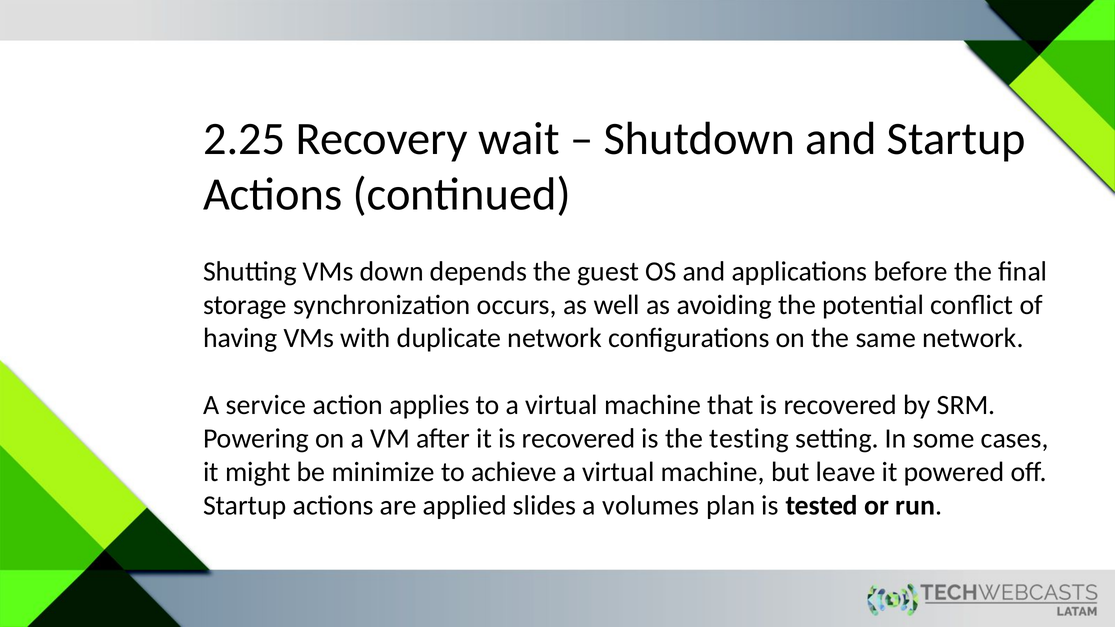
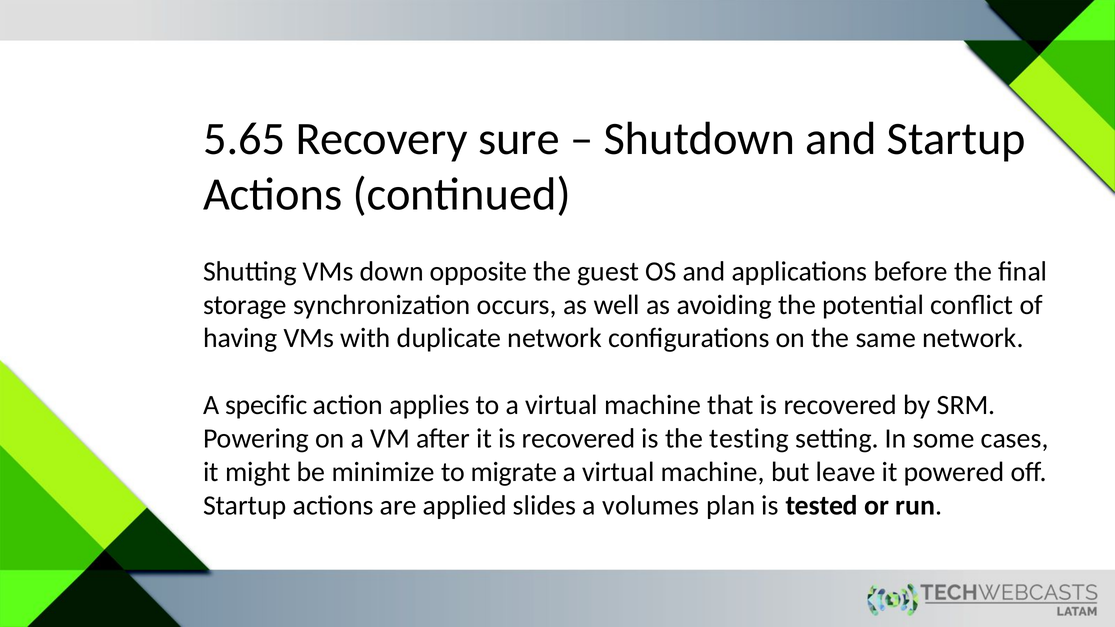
2.25: 2.25 -> 5.65
wait: wait -> sure
depends: depends -> opposite
service: service -> specific
achieve: achieve -> migrate
